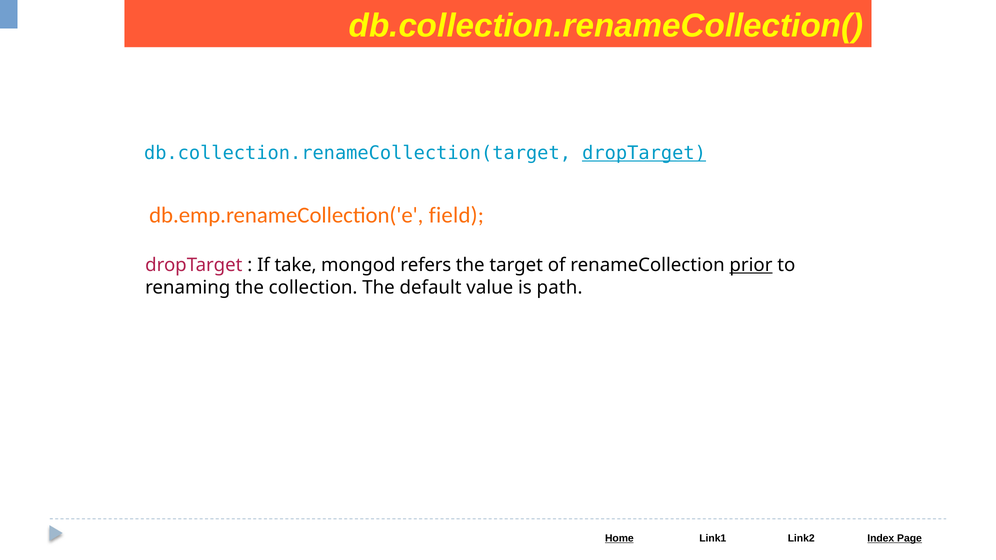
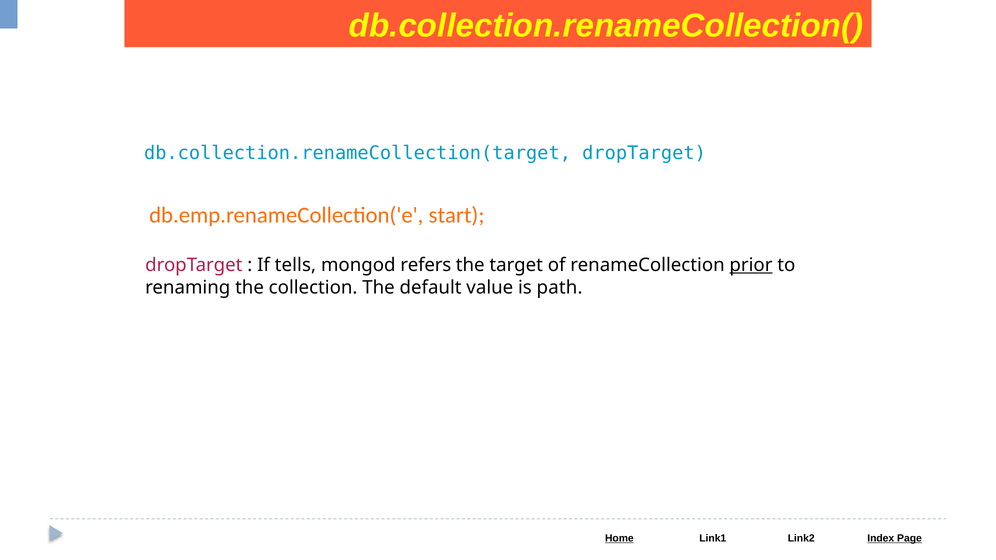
dropTarget at (644, 153) underline: present -> none
field: field -> start
take: take -> tells
